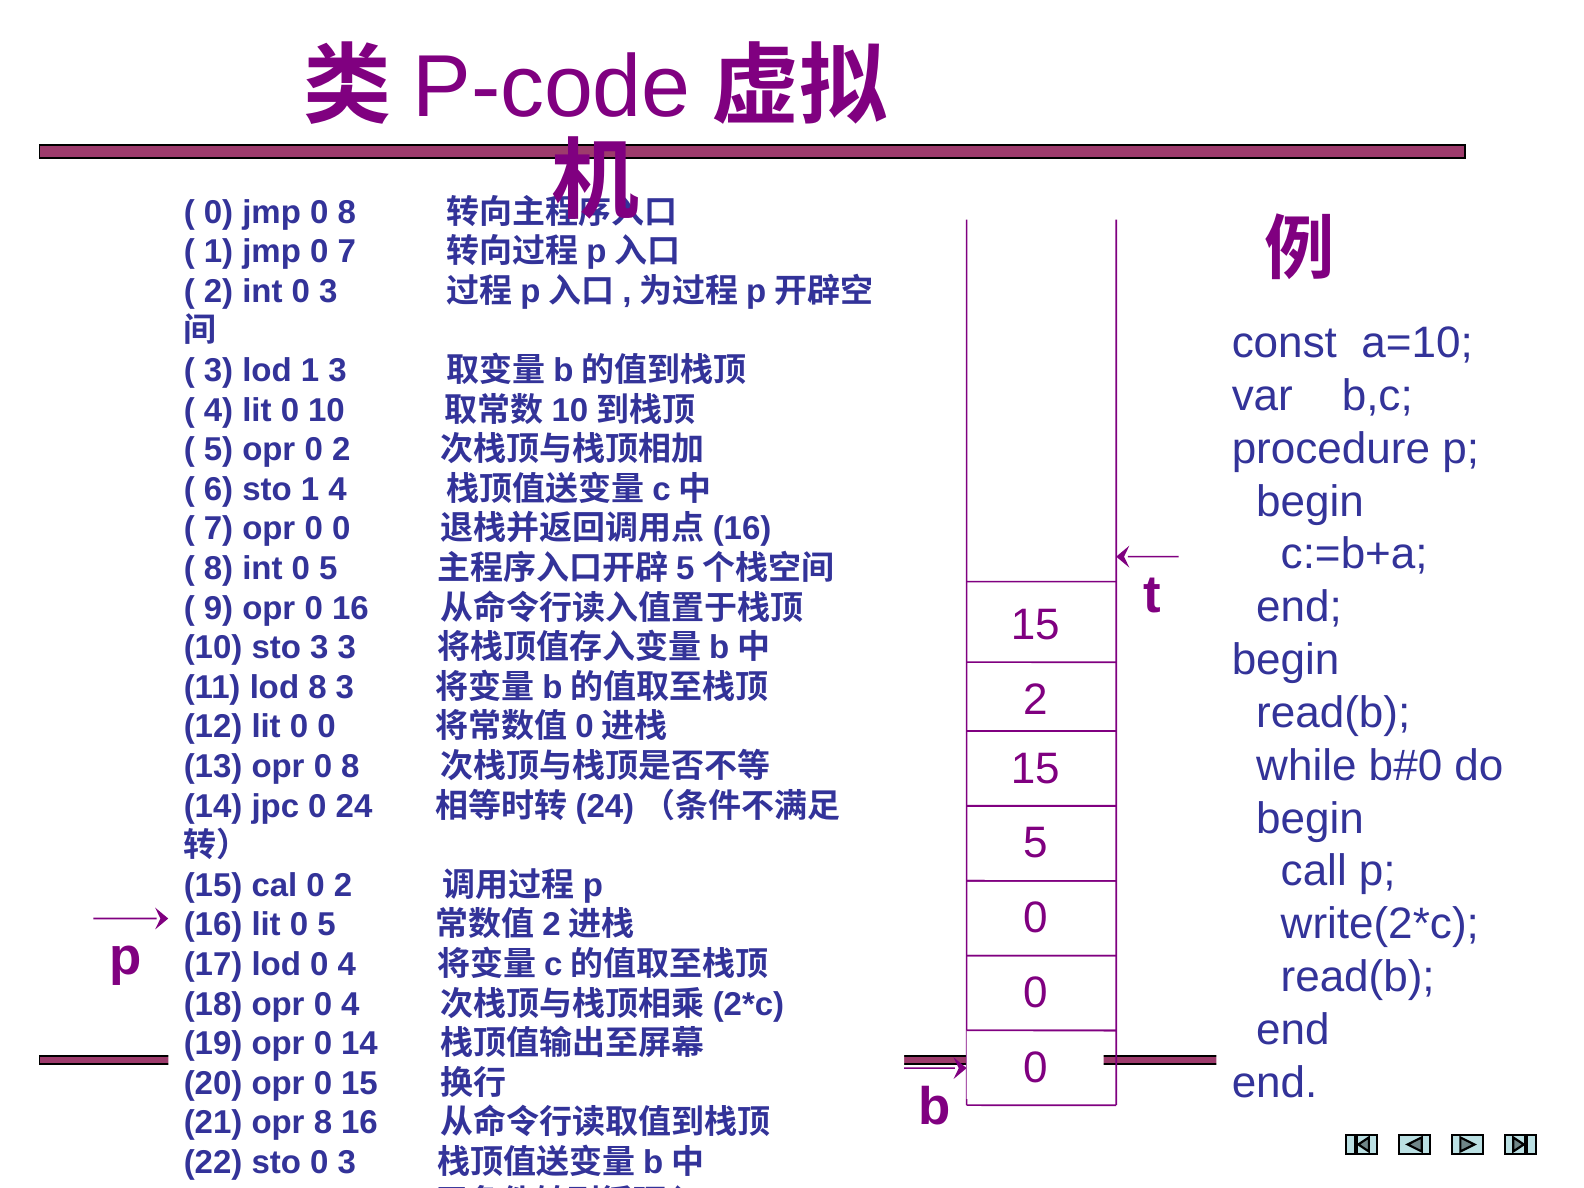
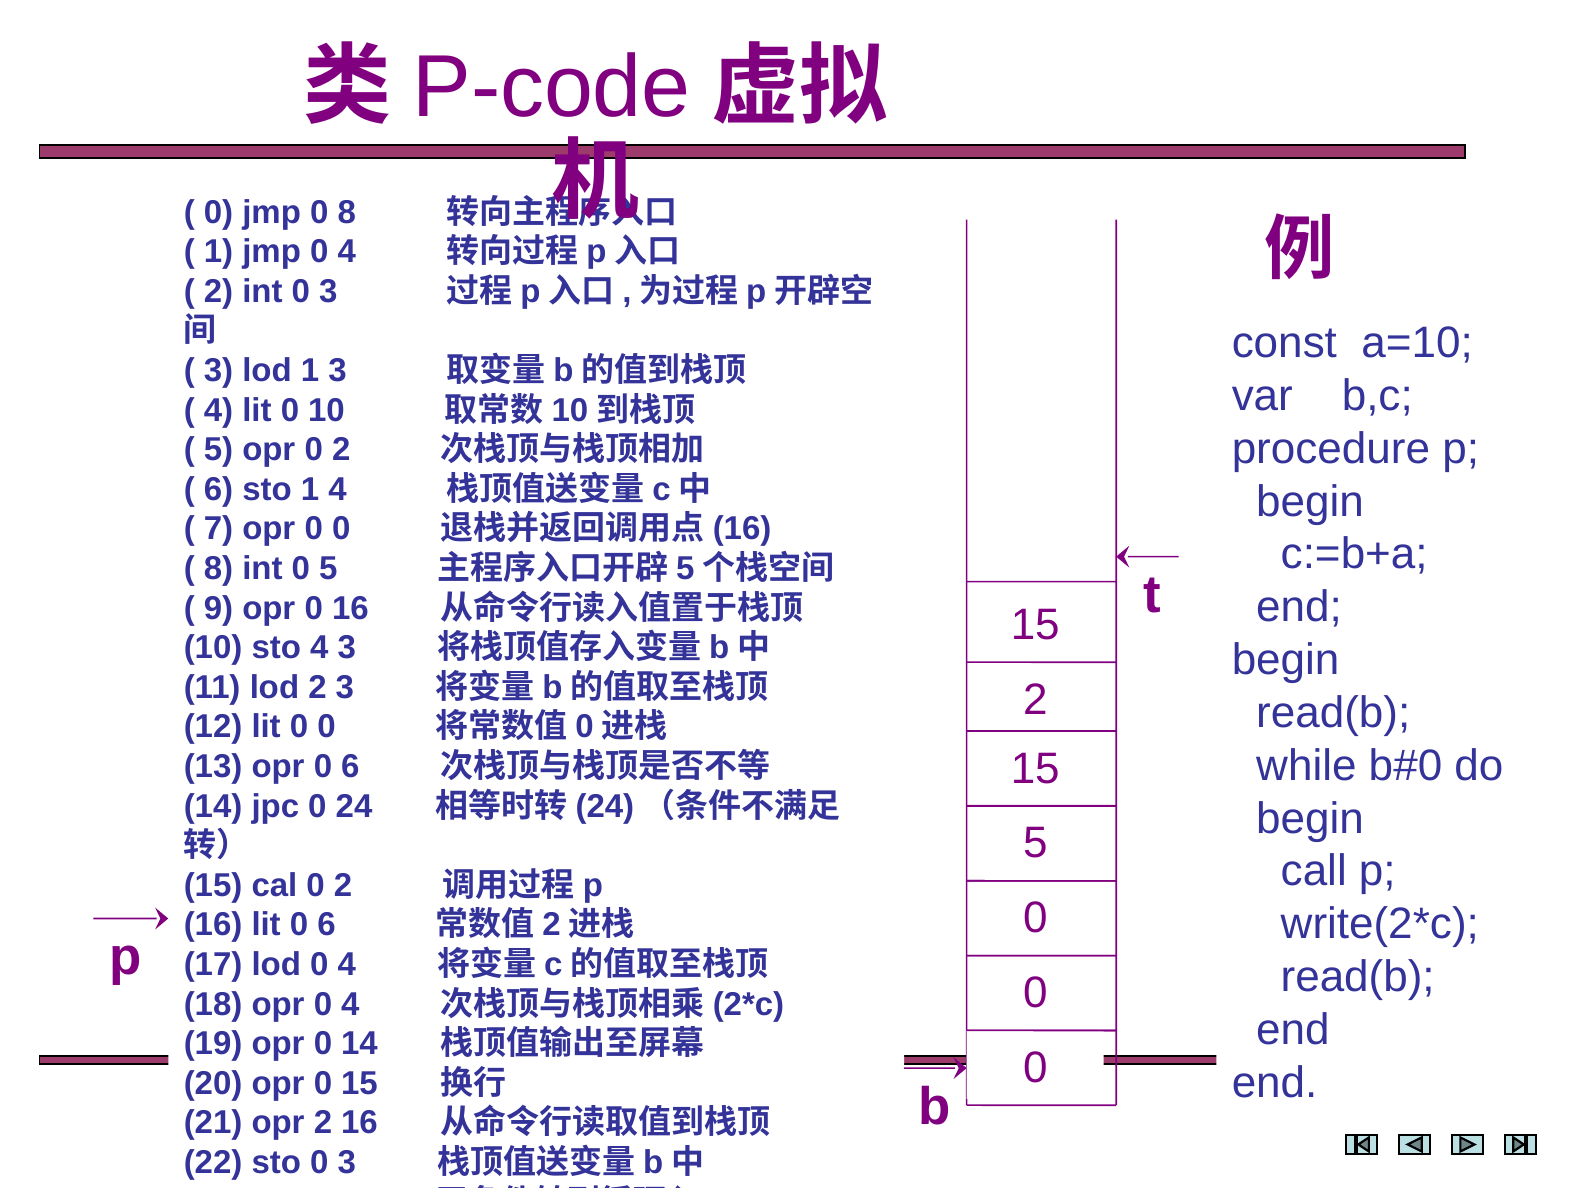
jmp 0 7: 7 -> 4
sto 3: 3 -> 4
lod 8: 8 -> 2
opr 0 8: 8 -> 6
lit 0 5: 5 -> 6
opr 8: 8 -> 2
